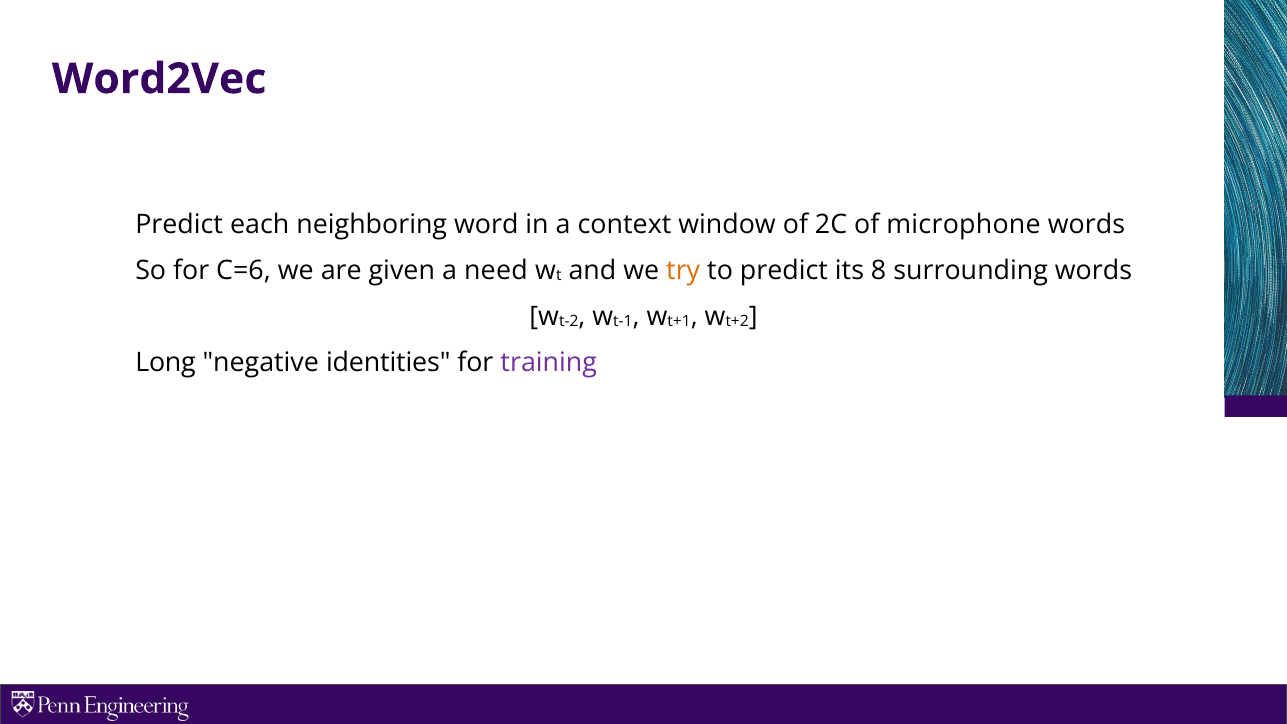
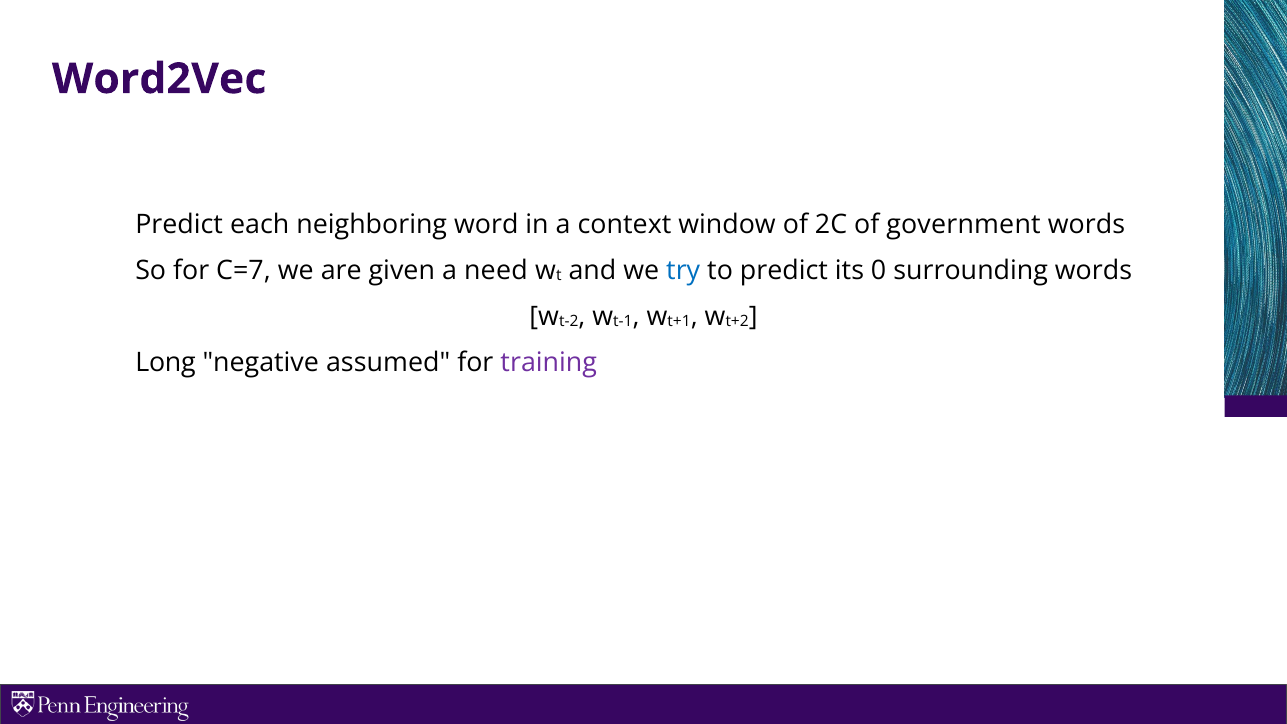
microphone: microphone -> government
C=6: C=6 -> C=7
try colour: orange -> blue
8: 8 -> 0
identities: identities -> assumed
